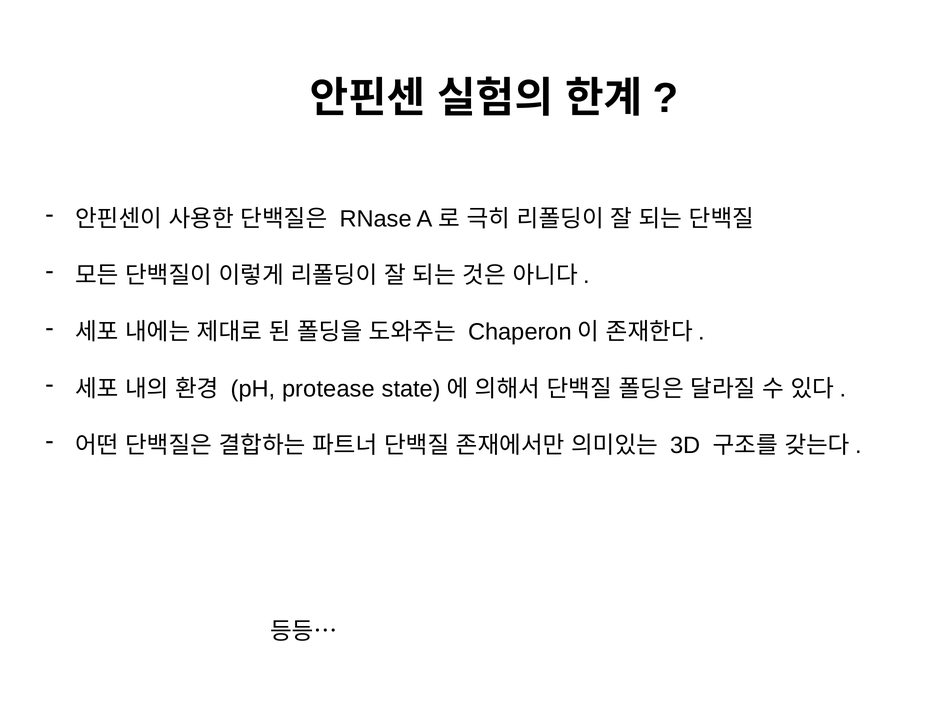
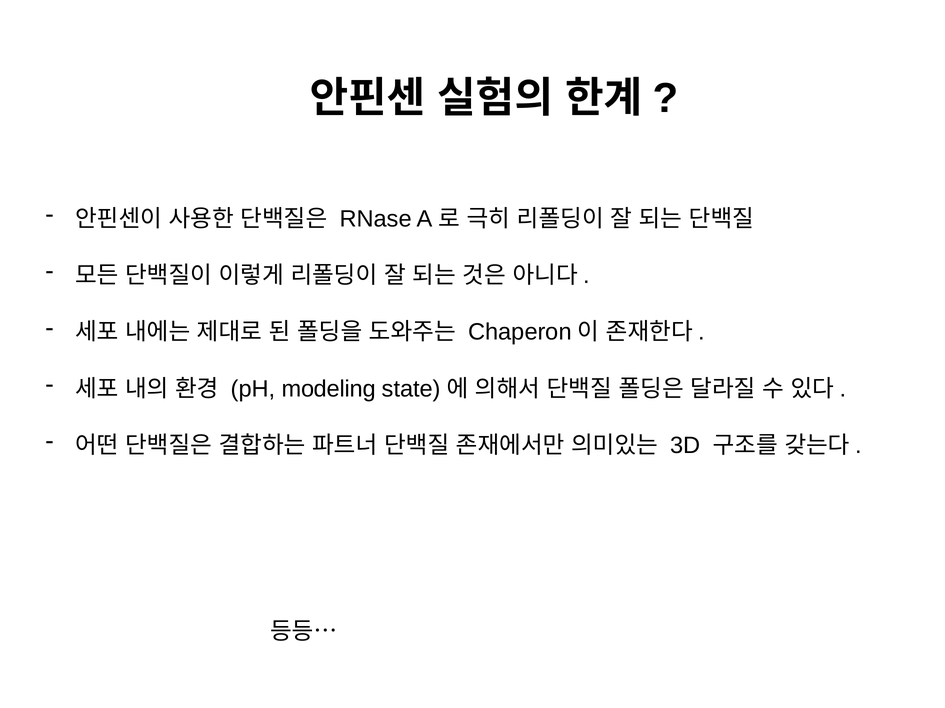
protease: protease -> modeling
